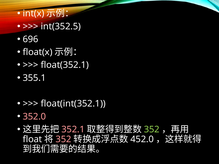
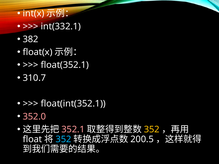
int(352.5: int(352.5 -> int(332.1
696: 696 -> 382
355.1: 355.1 -> 310.7
352 at (152, 130) colour: light green -> yellow
352 at (63, 139) colour: pink -> light blue
452.0: 452.0 -> 200.5
